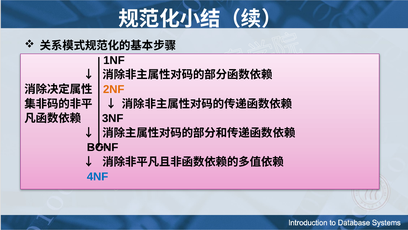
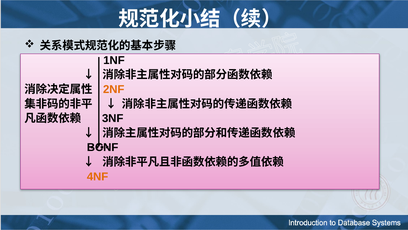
4NF colour: blue -> orange
